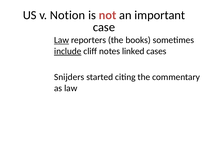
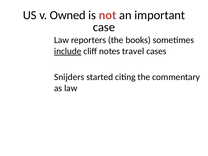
Notion: Notion -> Owned
Law at (62, 40) underline: present -> none
linked: linked -> travel
